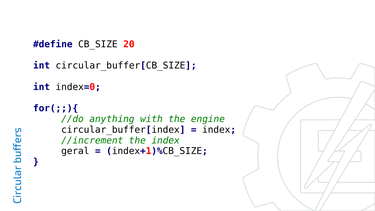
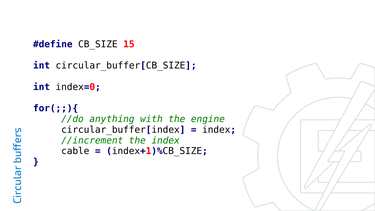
20: 20 -> 15
geral: geral -> cable
